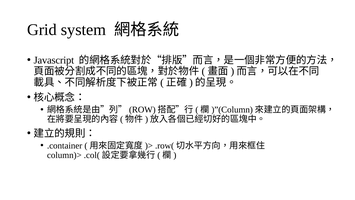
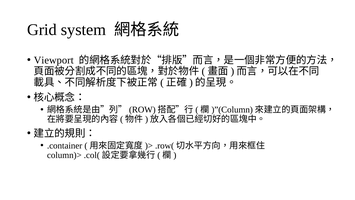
Javascript: Javascript -> Viewport
